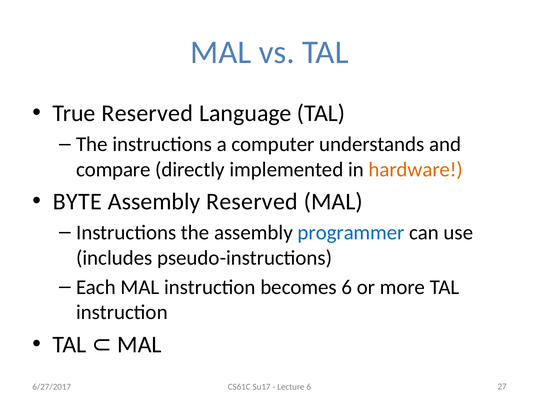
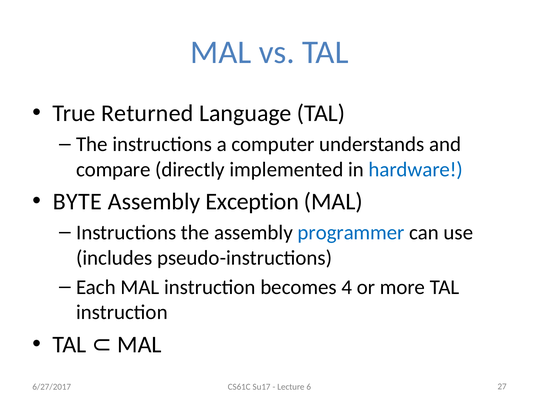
True Reserved: Reserved -> Returned
hardware colour: orange -> blue
Assembly Reserved: Reserved -> Exception
becomes 6: 6 -> 4
